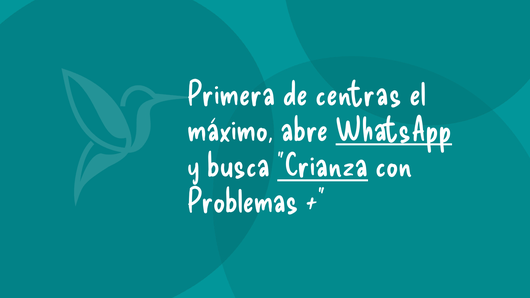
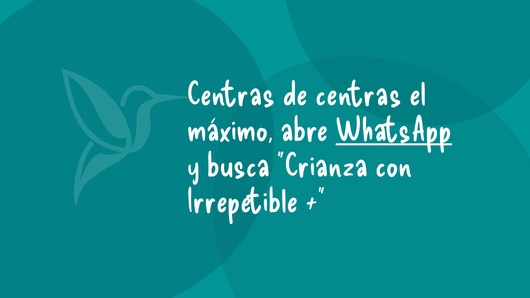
Primera at (231, 94): Primera -> Centras
Crianza underline: present -> none
Problemas: Problemas -> Irrepetible
